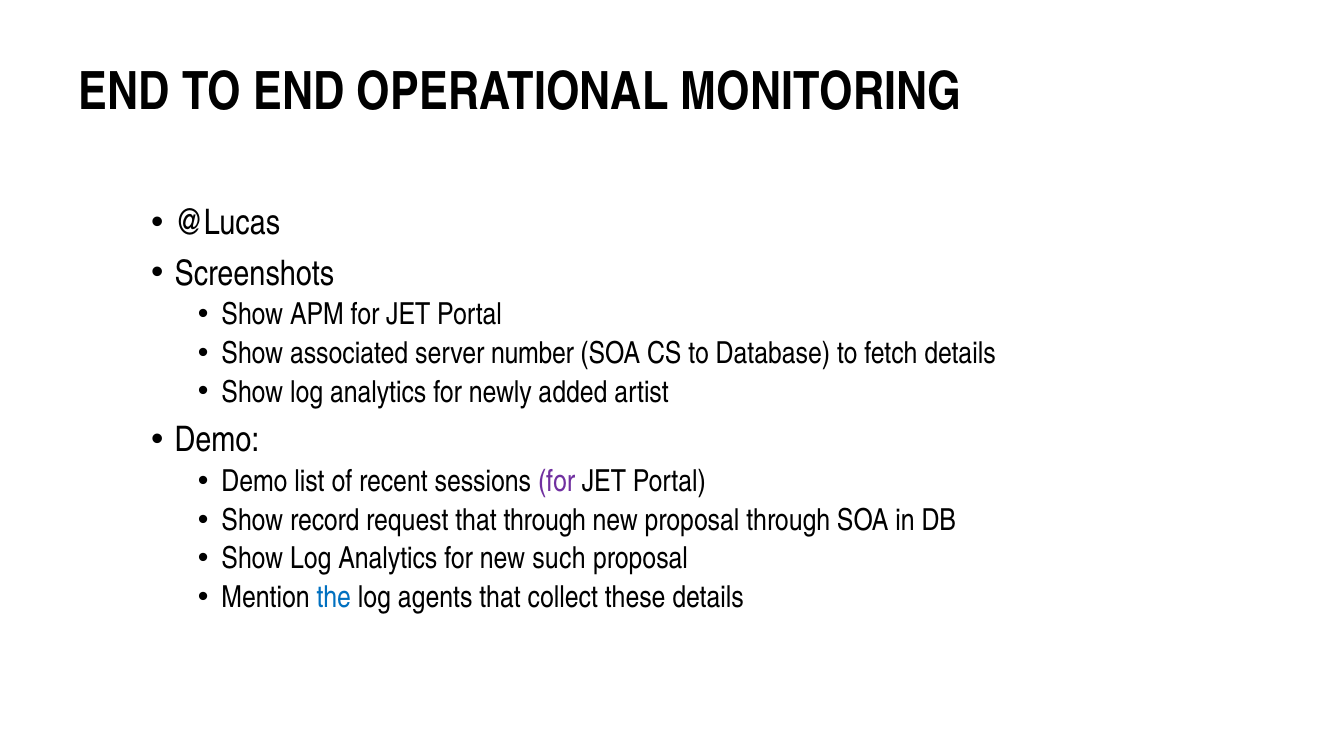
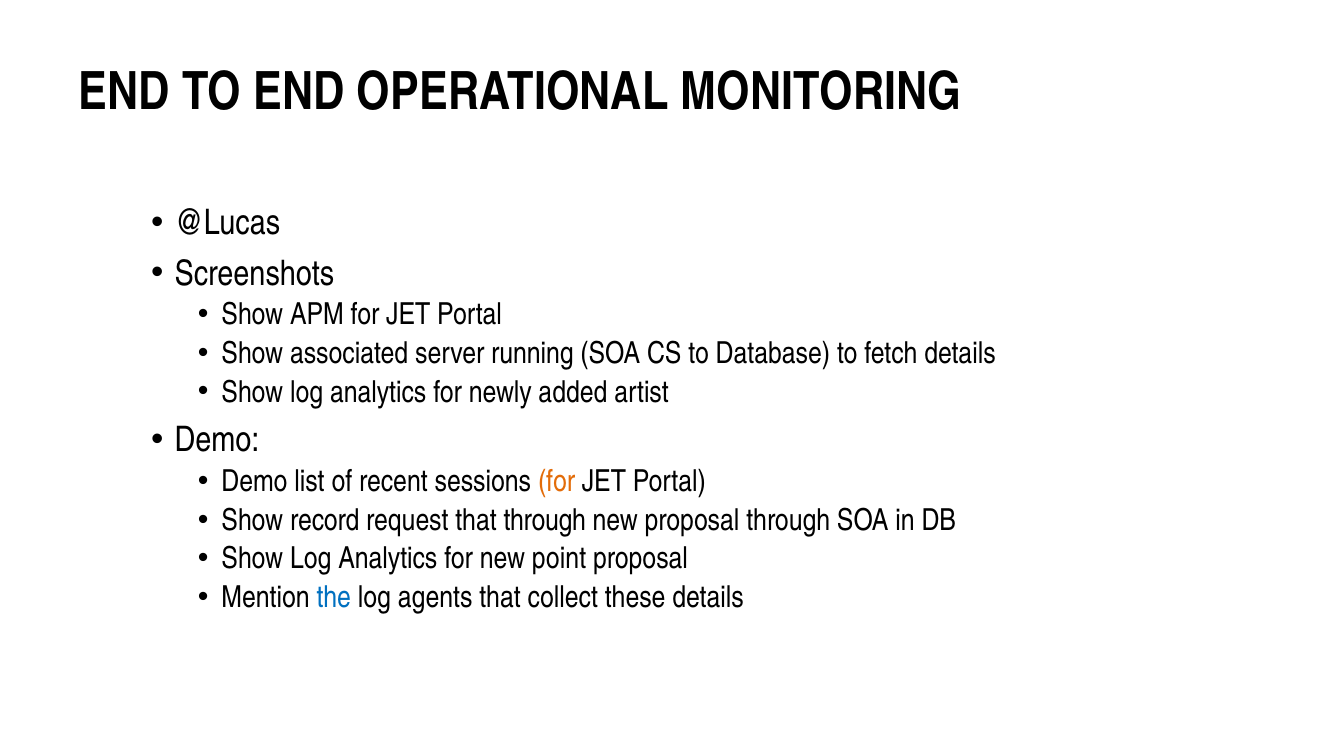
number: number -> running
for at (557, 481) colour: purple -> orange
such: such -> point
